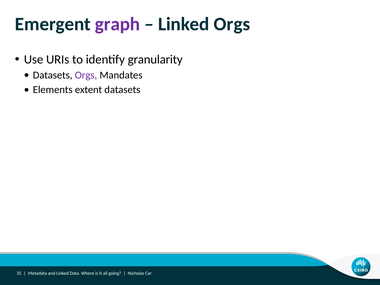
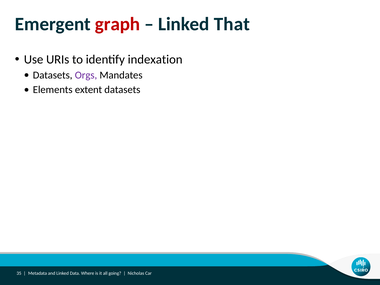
graph colour: purple -> red
Linked Orgs: Orgs -> That
granularity: granularity -> indexation
